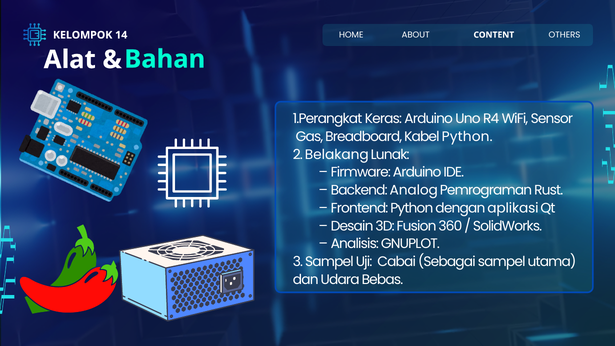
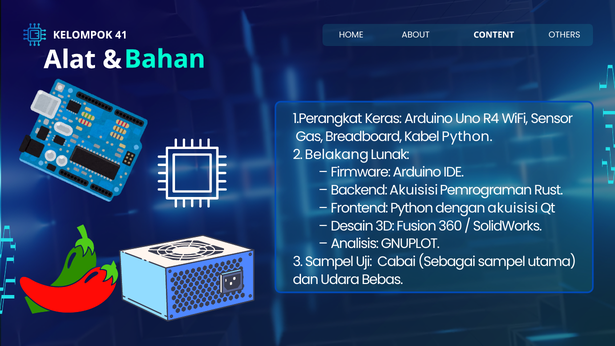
14: 14 -> 41
Backend Analog: Analog -> Akuisisi
dengan aplikasi: aplikasi -> akuisisi
